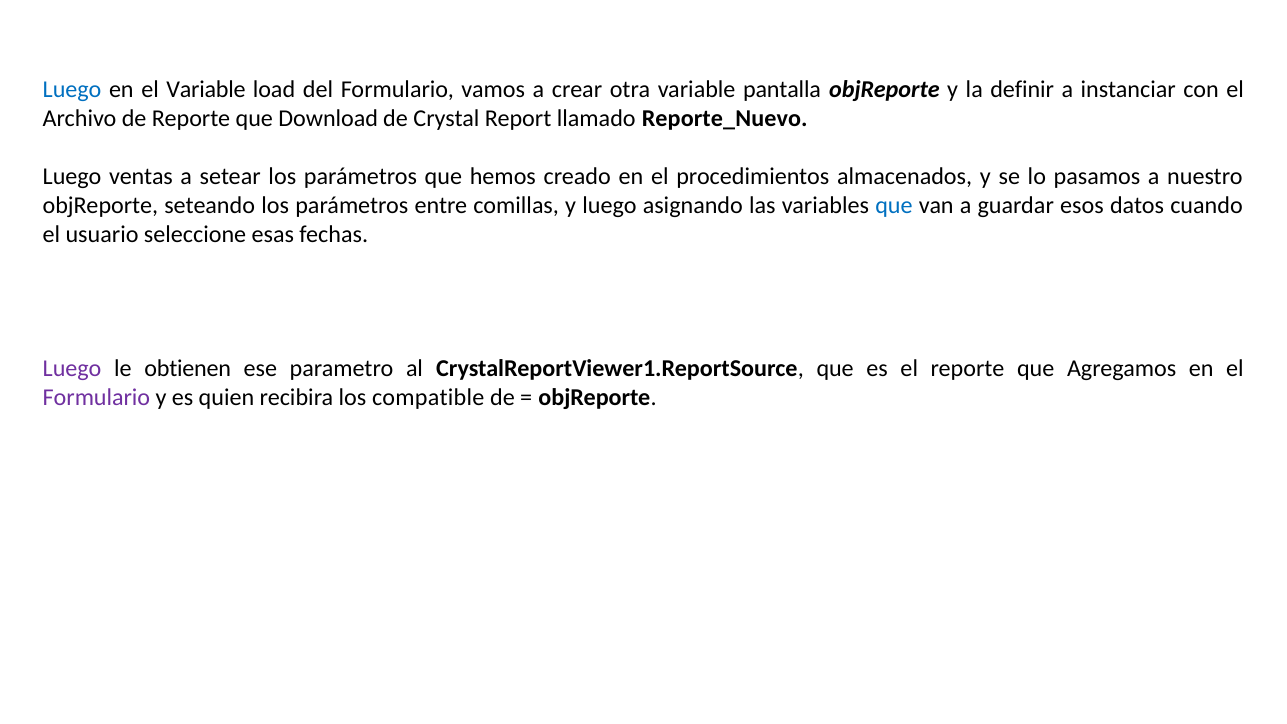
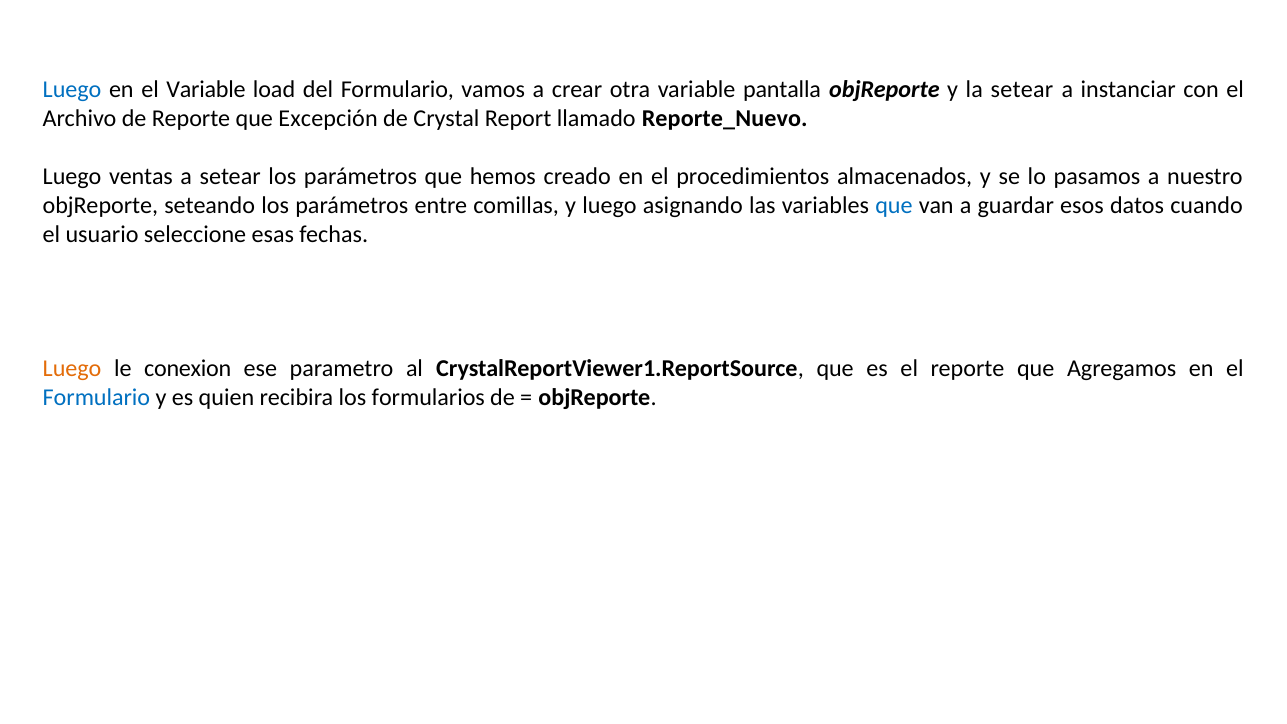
la definir: definir -> setear
Download: Download -> Excepción
Luego at (72, 368) colour: purple -> orange
obtienen: obtienen -> conexion
Formulario at (96, 397) colour: purple -> blue
compatible: compatible -> formularios
